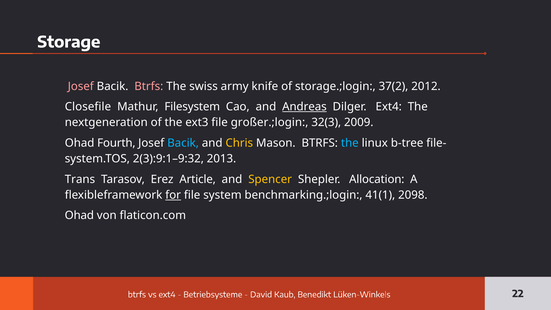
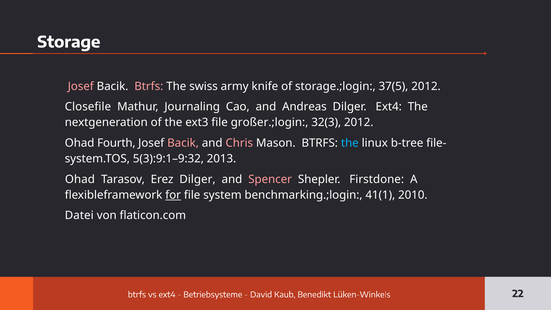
37(2: 37(2 -> 37(5
Filesystem: Filesystem -> Journaling
Andreas underline: present -> none
32(3 2009: 2009 -> 2012
Bacik at (183, 143) colour: light blue -> pink
Chris colour: yellow -> pink
2(3):9:1–9:32: 2(3):9:1–9:32 -> 5(3):9:1–9:32
Trans at (80, 179): Trans -> Ohad
Erez Article: Article -> Dilger
Spencer colour: yellow -> pink
Allocation: Allocation -> Firstdone
2098: 2098 -> 2010
Ohad at (79, 215): Ohad -> Datei
